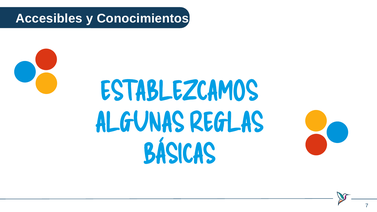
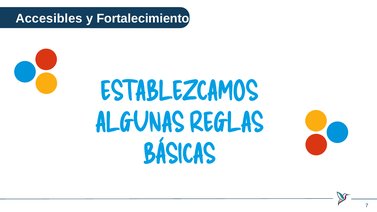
Conocimientos: Conocimientos -> Fortalecimiento
